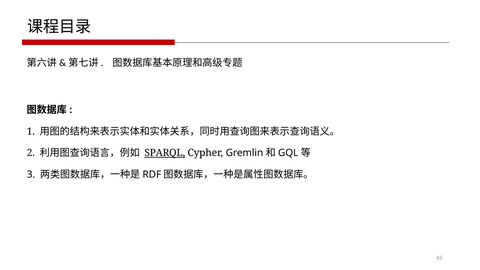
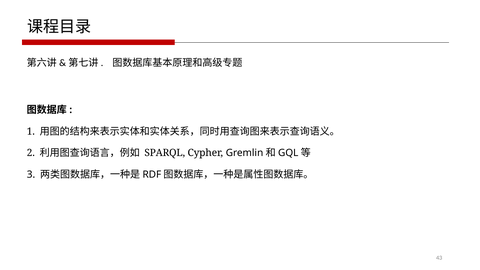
SPARQL underline: present -> none
